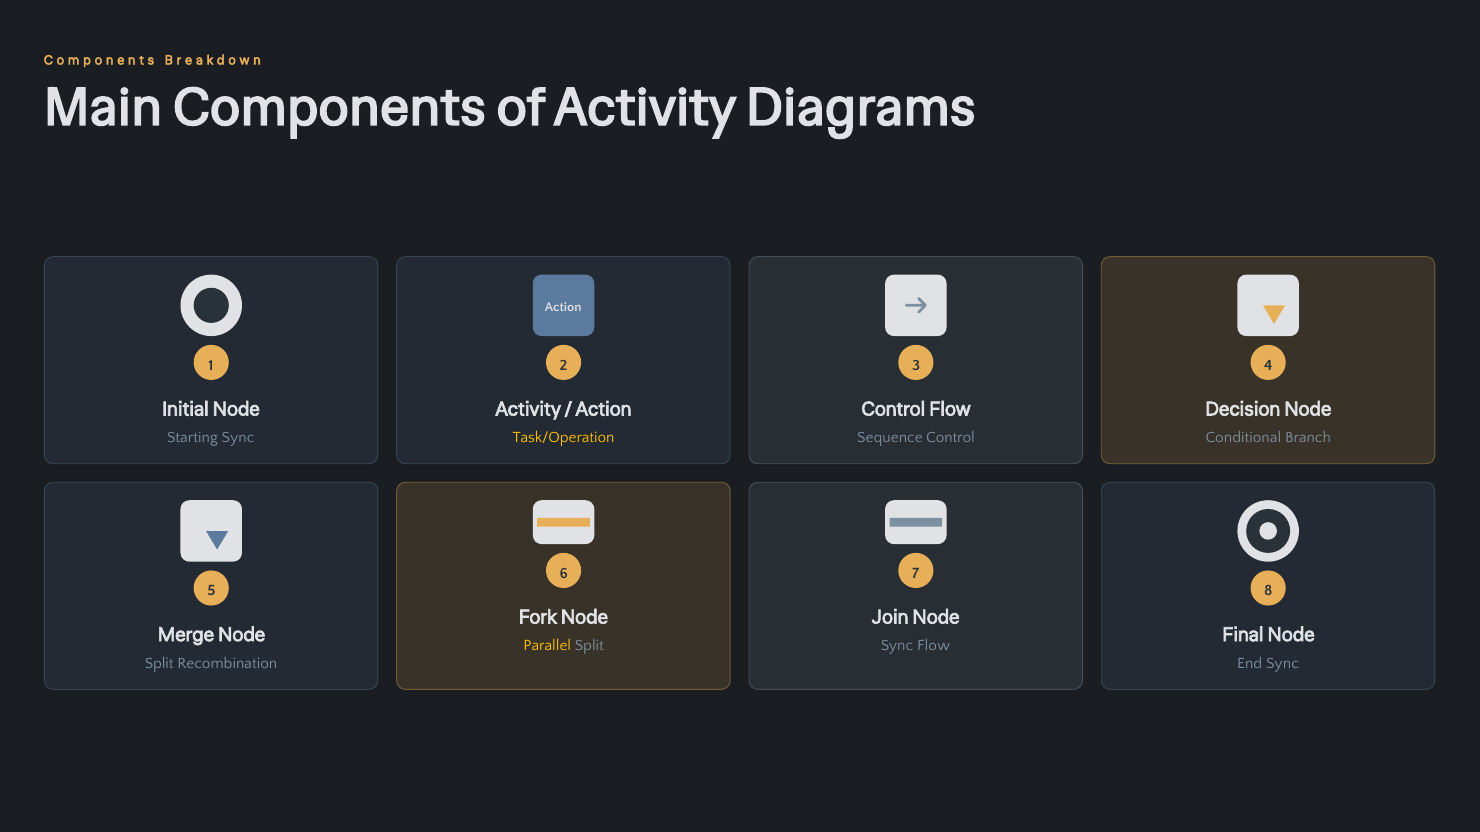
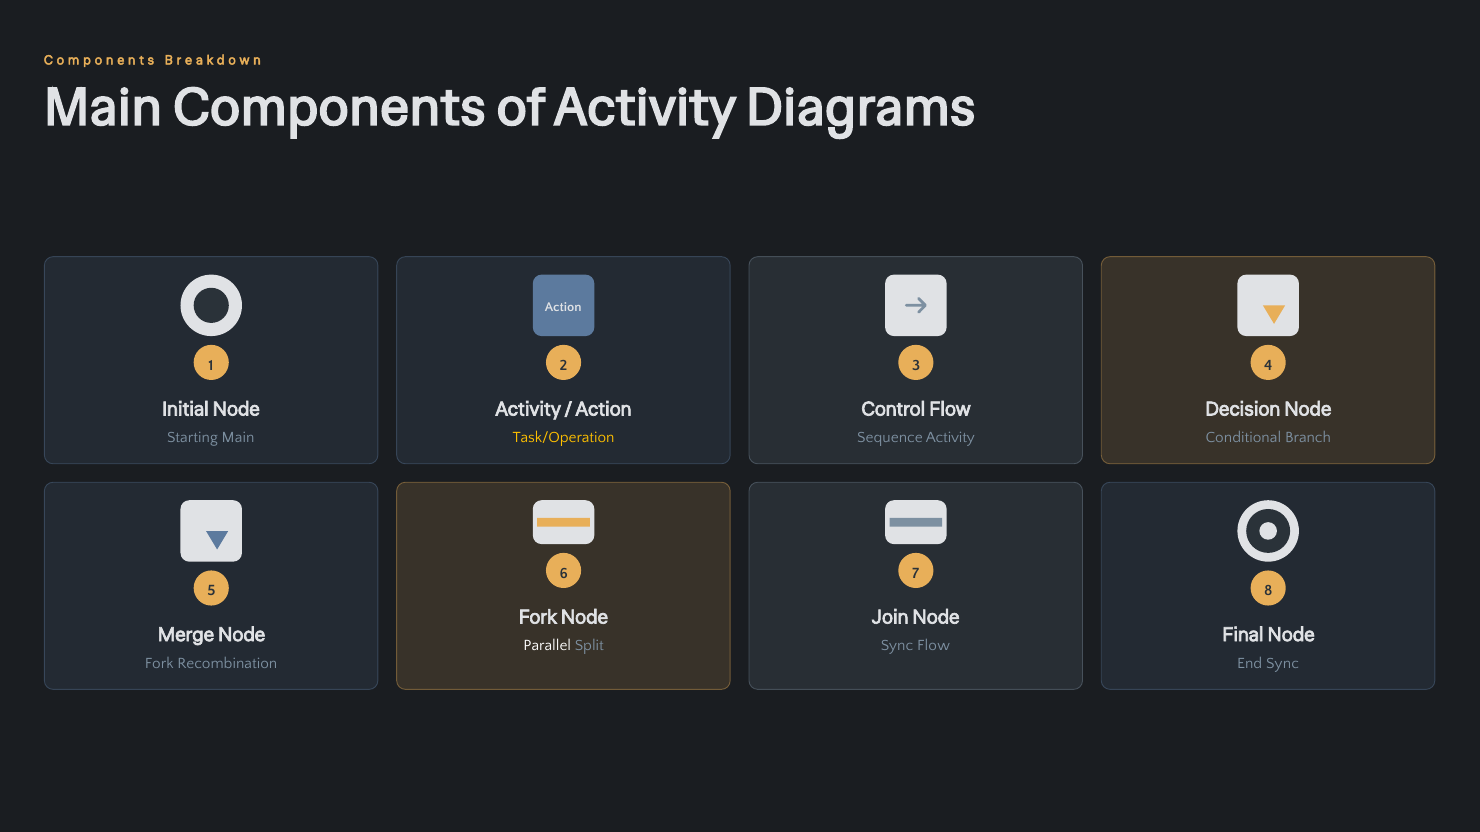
Starting Sync: Sync -> Main
Sequence Control: Control -> Activity
Parallel colour: yellow -> white
Split at (159, 664): Split -> Fork
